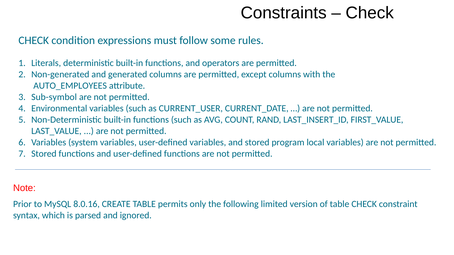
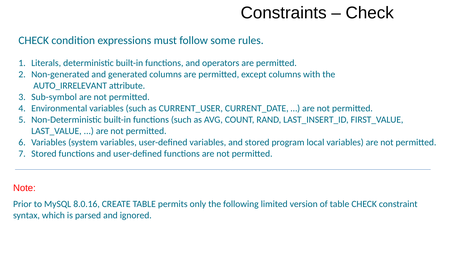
AUTO_EMPLOYEES: AUTO_EMPLOYEES -> AUTO_IRRELEVANT
